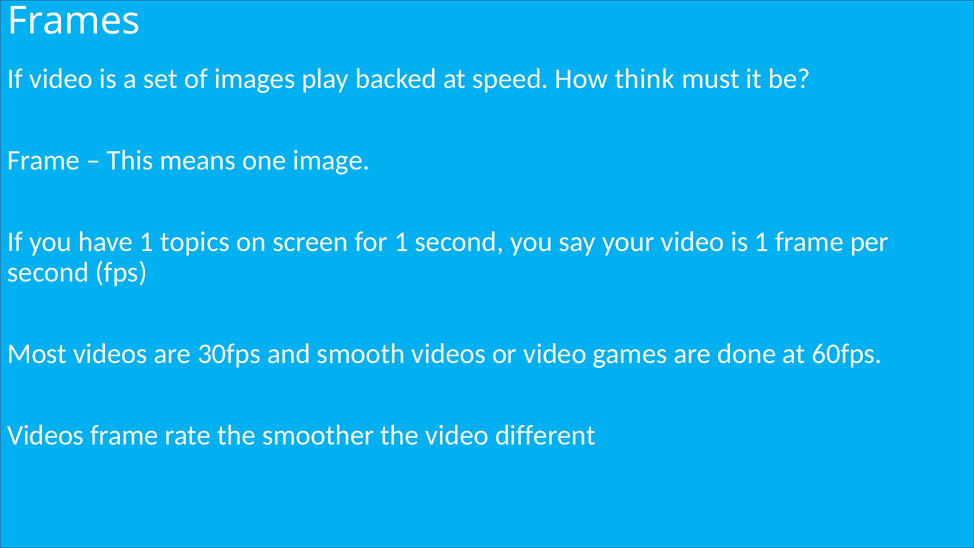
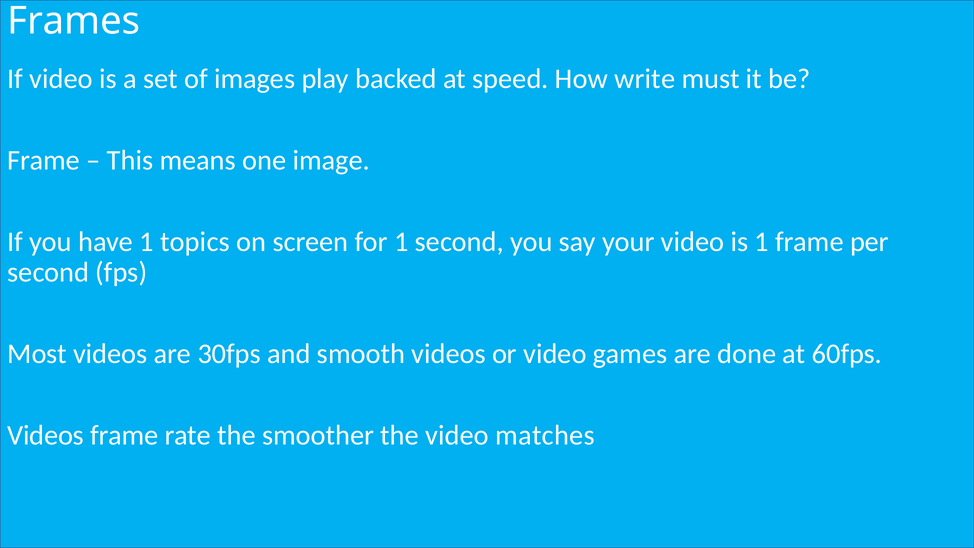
think: think -> write
different: different -> matches
